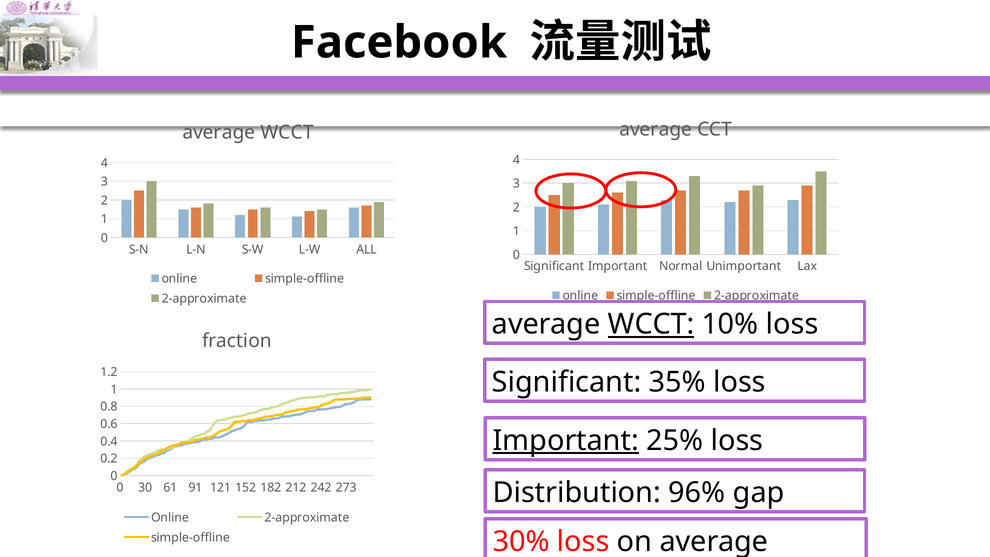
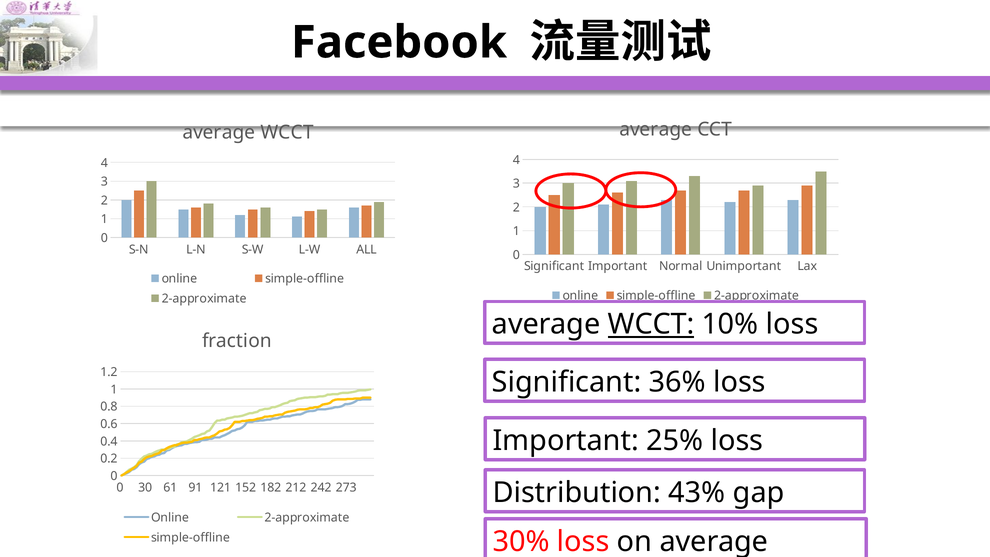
35%: 35% -> 36%
Important at (566, 441) underline: present -> none
96%: 96% -> 43%
